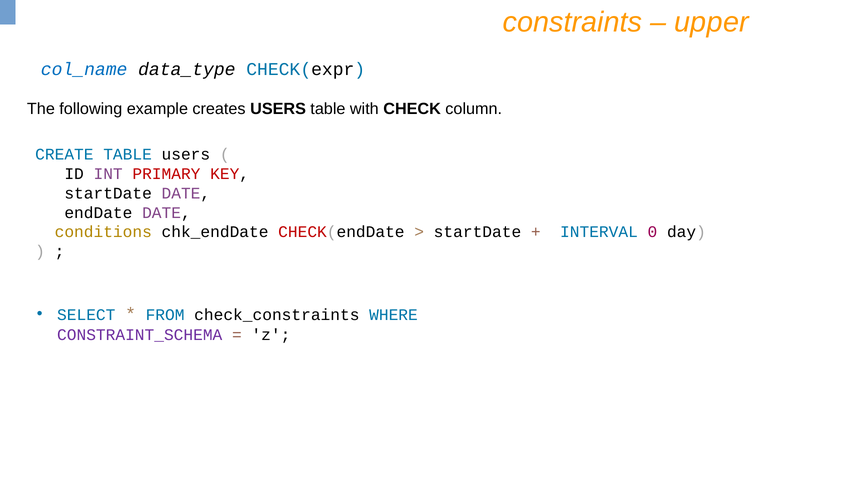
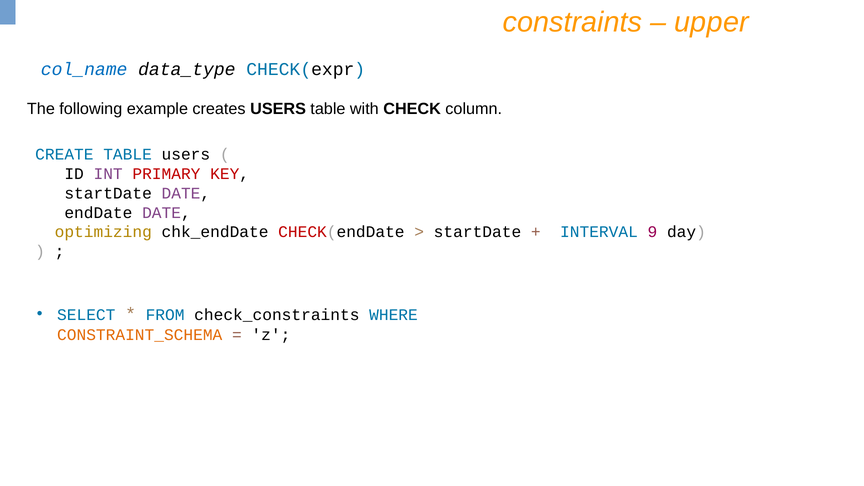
conditions: conditions -> optimizing
0: 0 -> 9
CONSTRAINT_SCHEMA colour: purple -> orange
